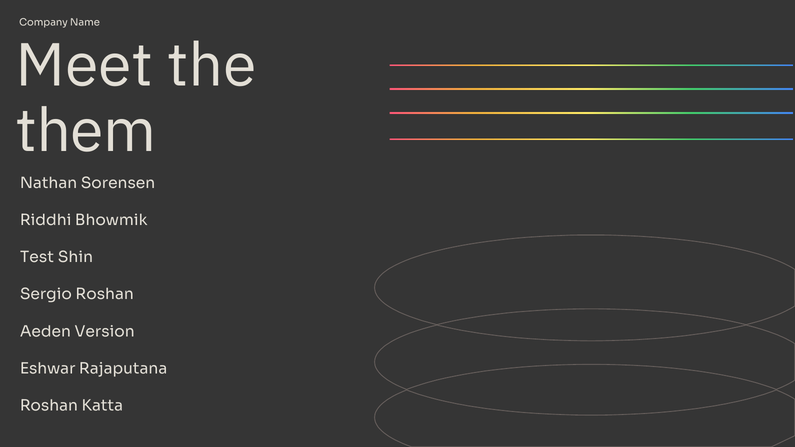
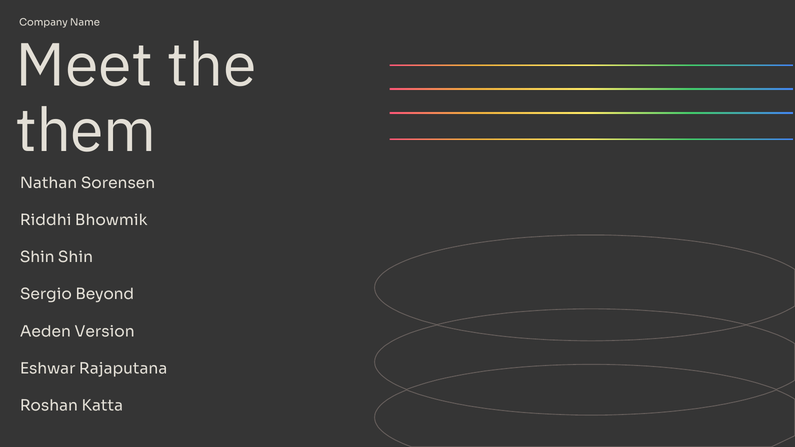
Test at (37, 257): Test -> Shin
Sergio Roshan: Roshan -> Beyond
